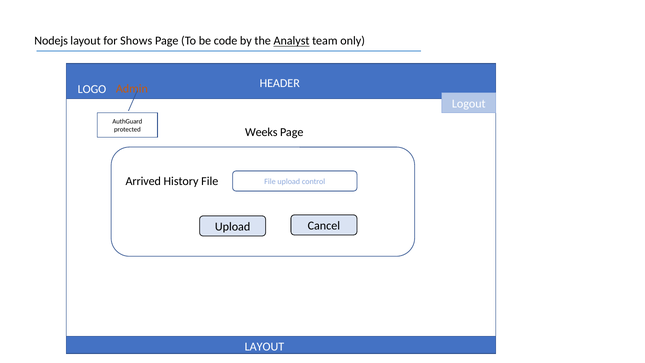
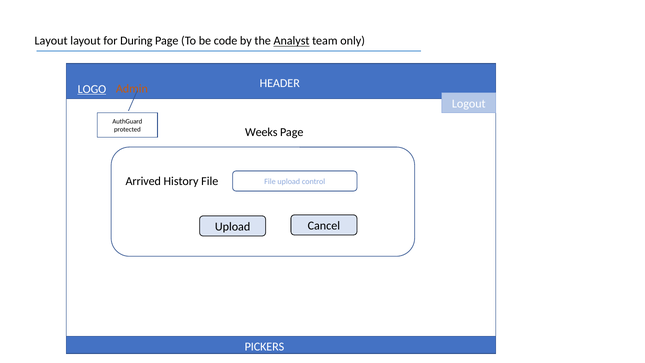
Nodejs at (51, 41): Nodejs -> Layout
Shows: Shows -> During
LOGO underline: none -> present
LAYOUT at (264, 347): LAYOUT -> PICKERS
